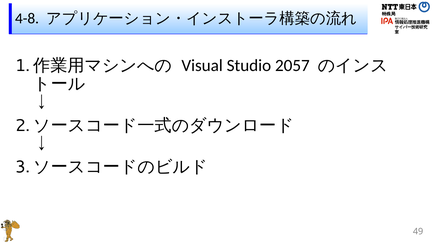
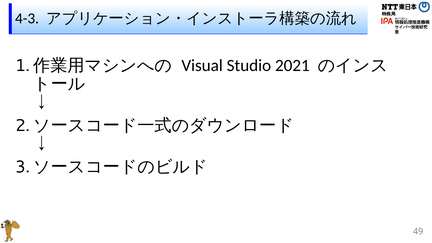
4-8: 4-8 -> 4-3
2057: 2057 -> 2021
